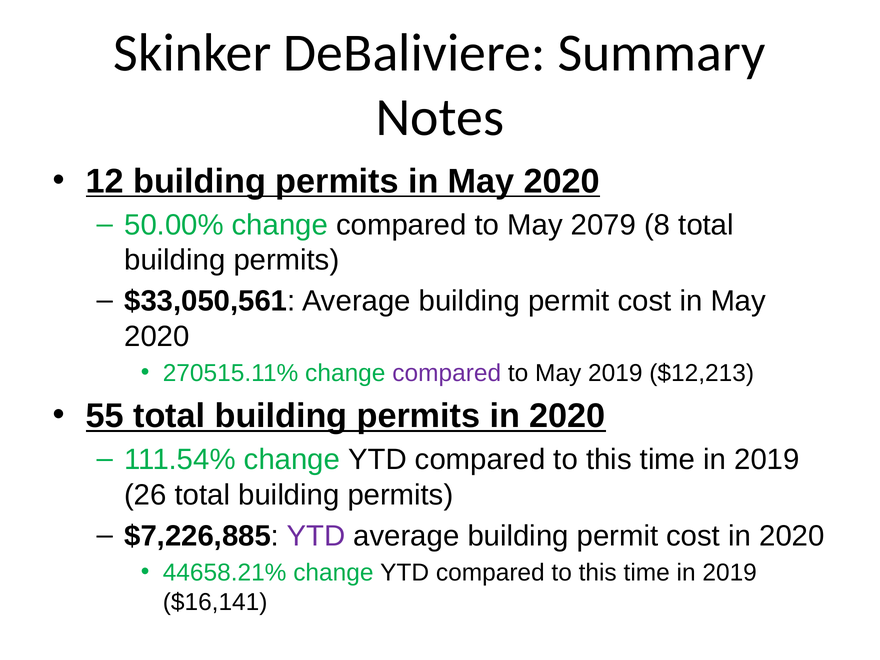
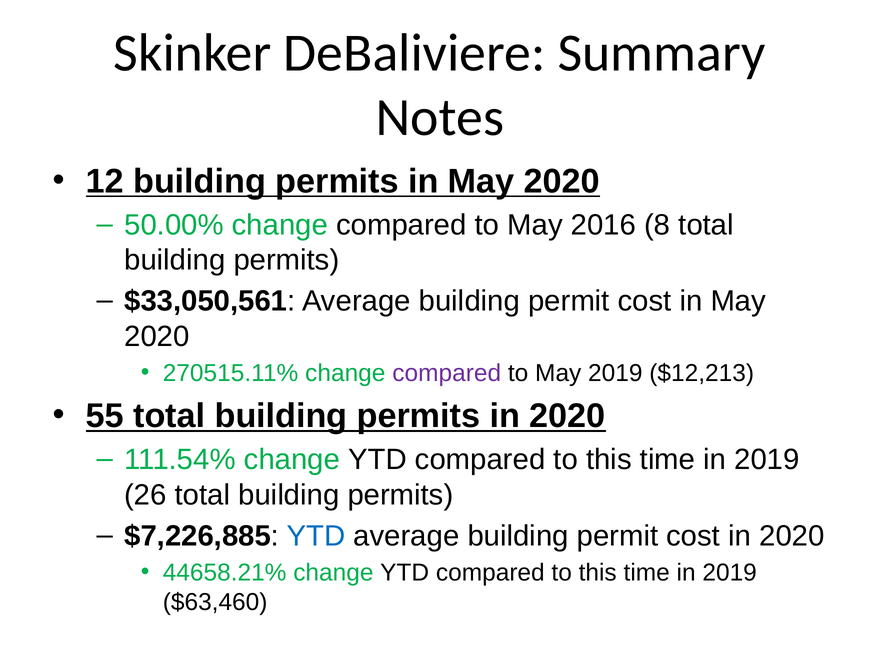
2079: 2079 -> 2016
YTD at (316, 536) colour: purple -> blue
$16,141: $16,141 -> $63,460
